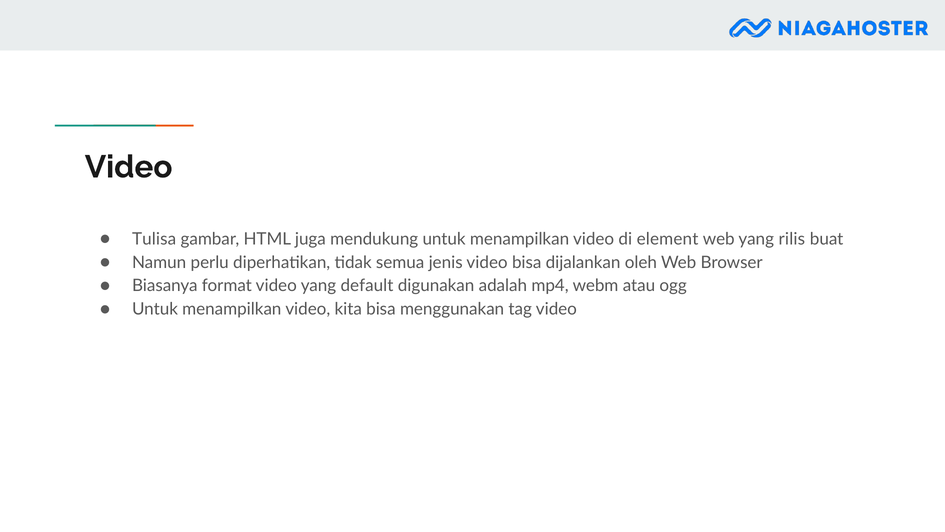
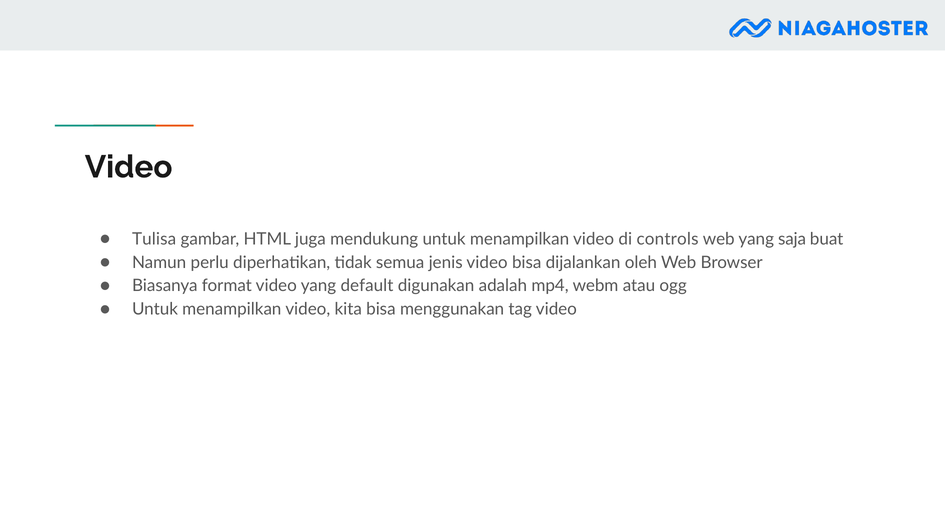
element: element -> controls
rilis: rilis -> saja
